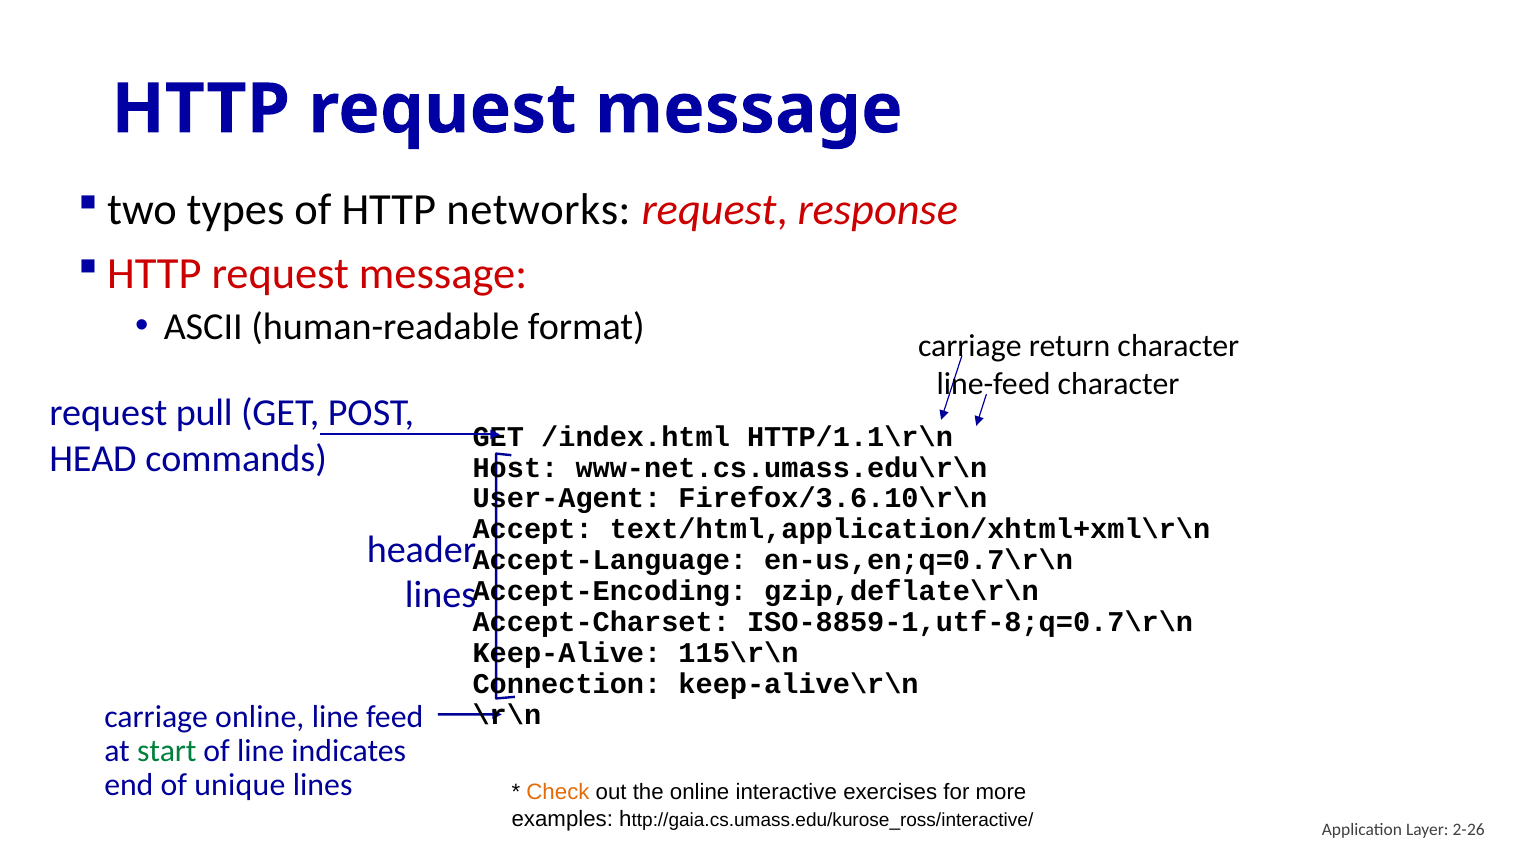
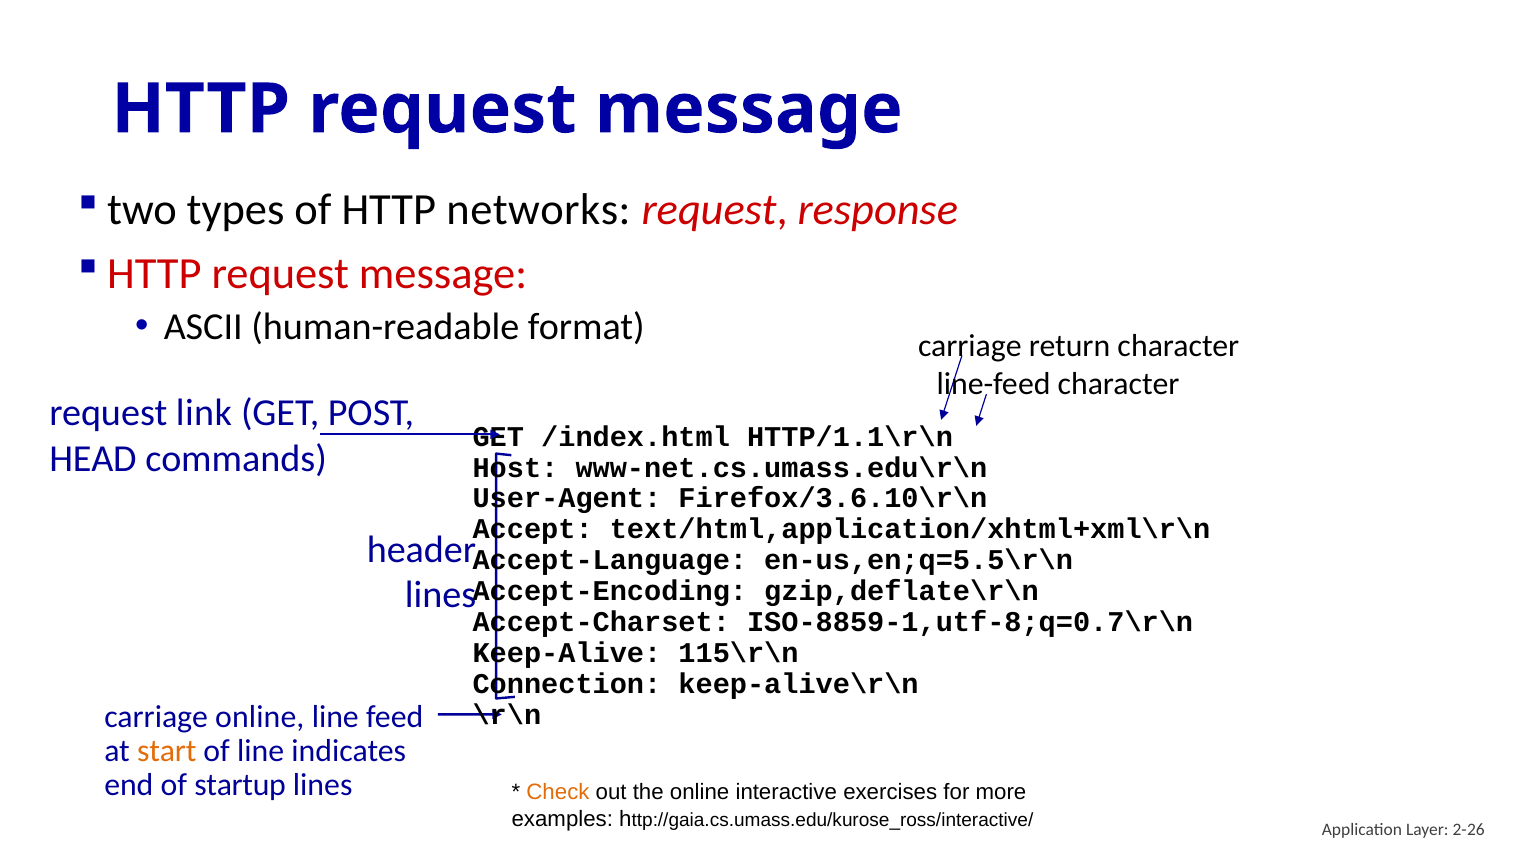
pull: pull -> link
en-us,en;q=0.7\r\n: en-us,en;q=0.7\r\n -> en-us,en;q=5.5\r\n
start colour: green -> orange
unique: unique -> startup
